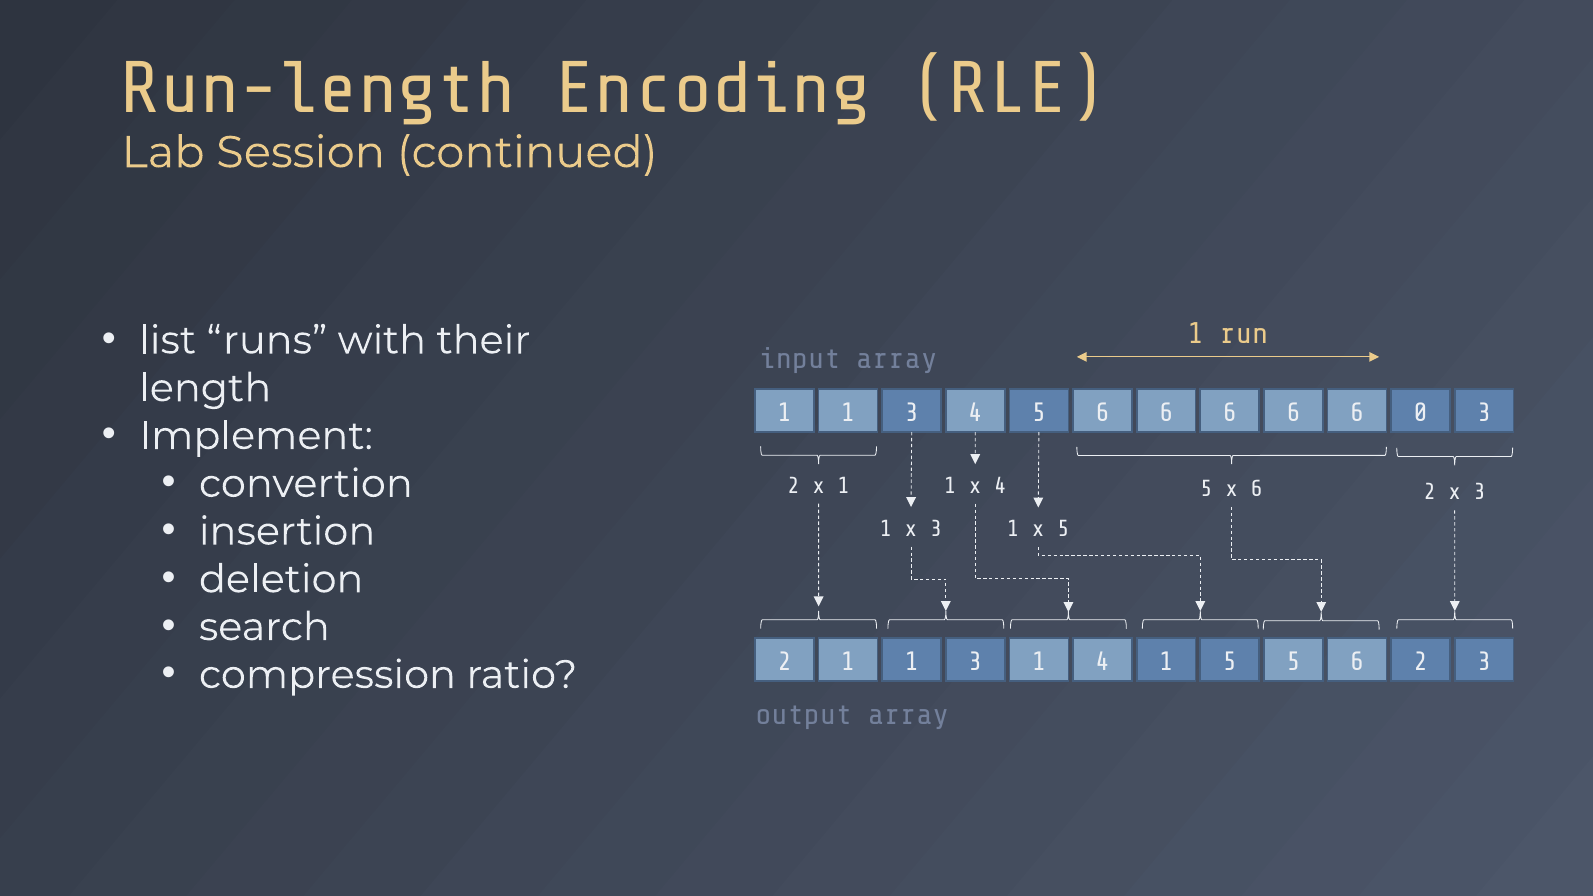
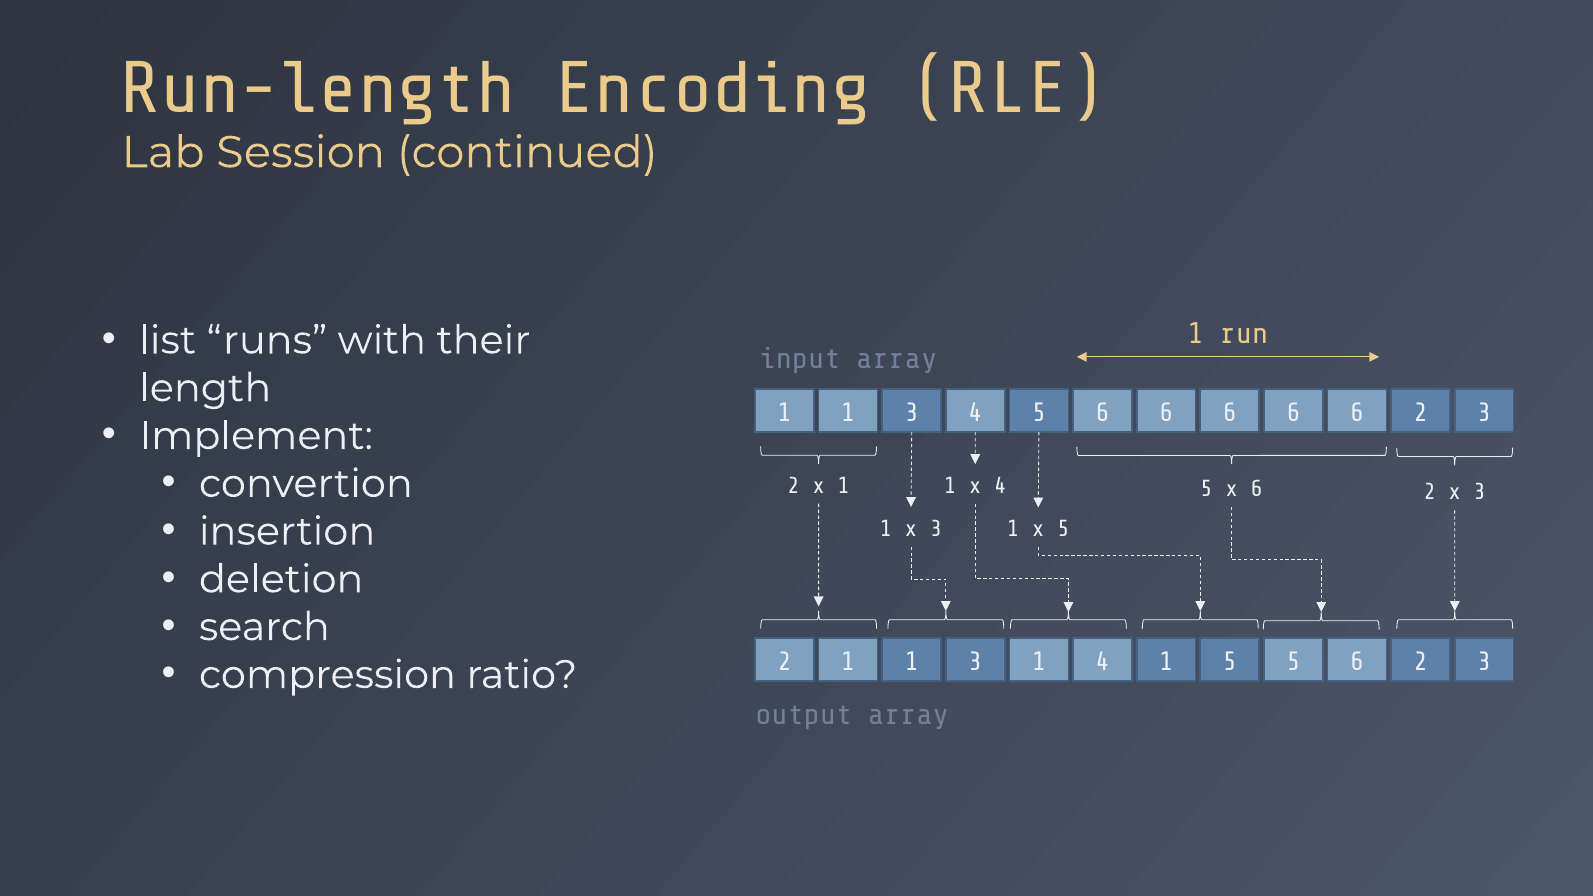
6 6 0: 0 -> 2
